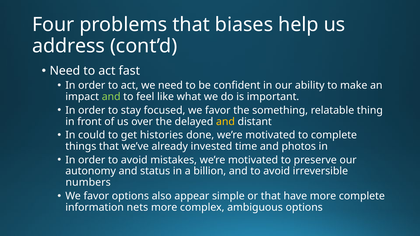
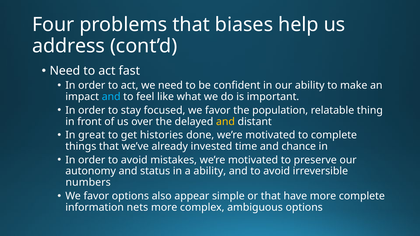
and at (111, 97) colour: light green -> light blue
something: something -> population
could: could -> great
photos: photos -> chance
a billion: billion -> ability
